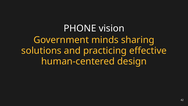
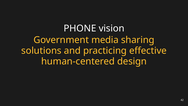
minds: minds -> media
